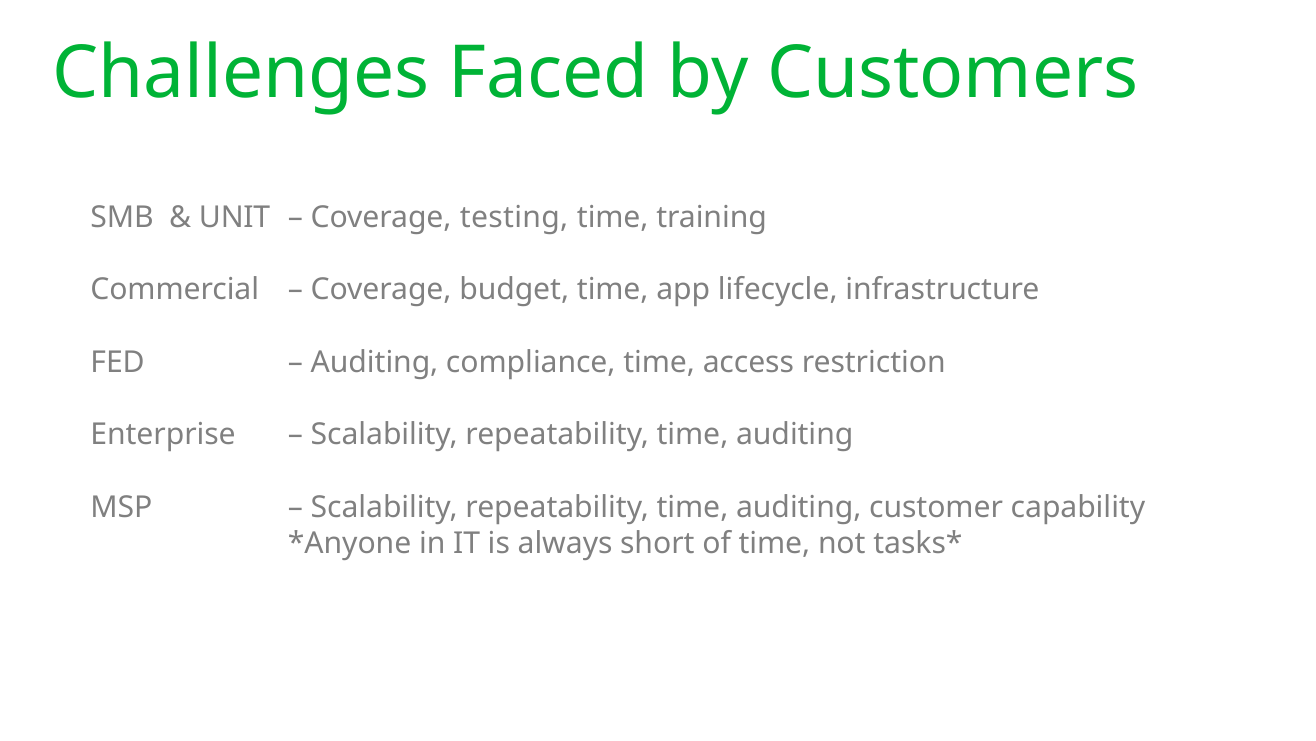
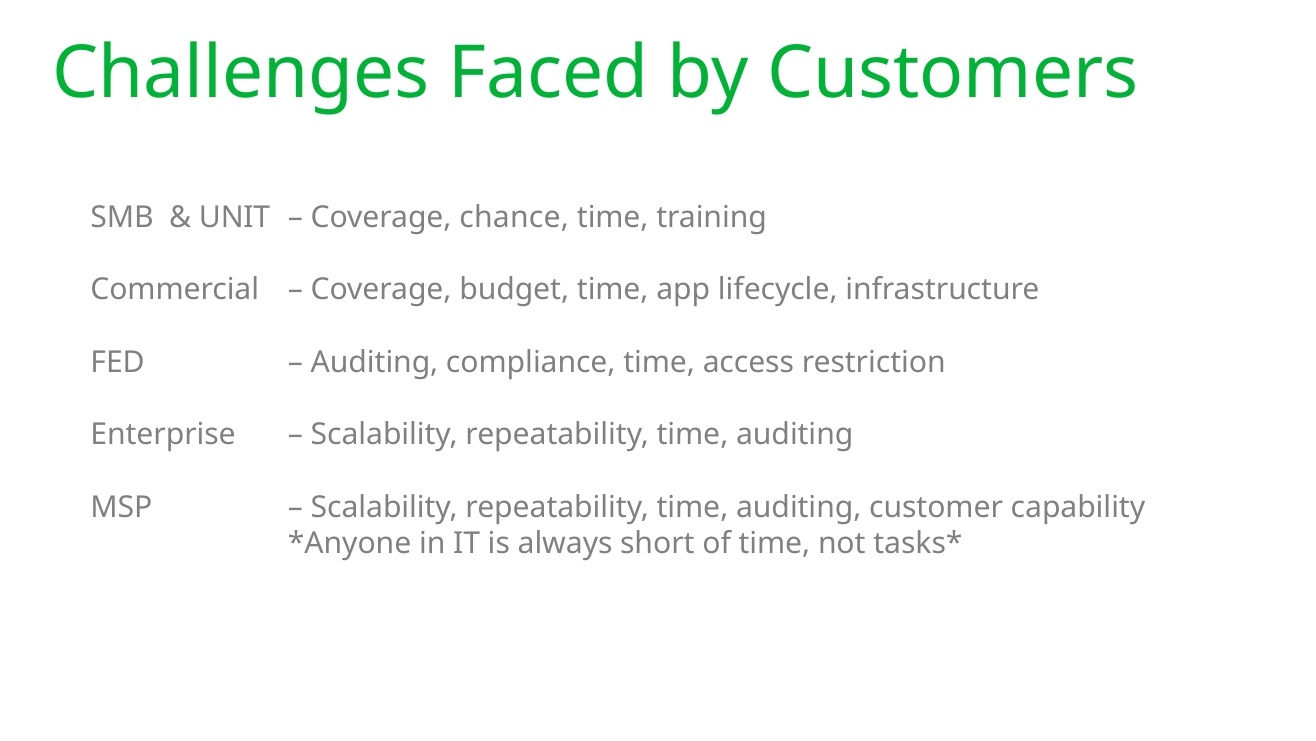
testing: testing -> chance
